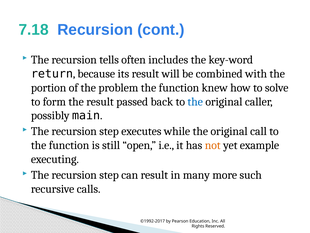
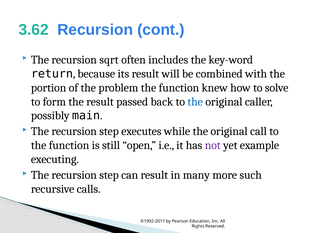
7.18: 7.18 -> 3.62
tells: tells -> sqrt
not colour: orange -> purple
